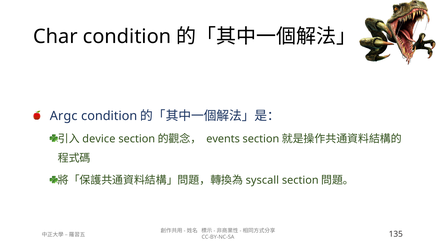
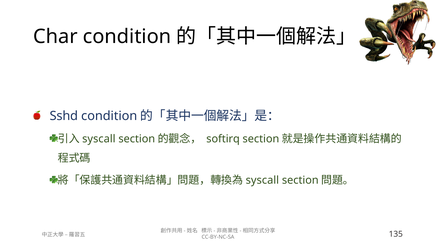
Argc: Argc -> Sshd
device at (99, 139): device -> syscall
events: events -> softirq
